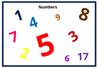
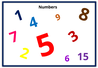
17: 17 -> 15
